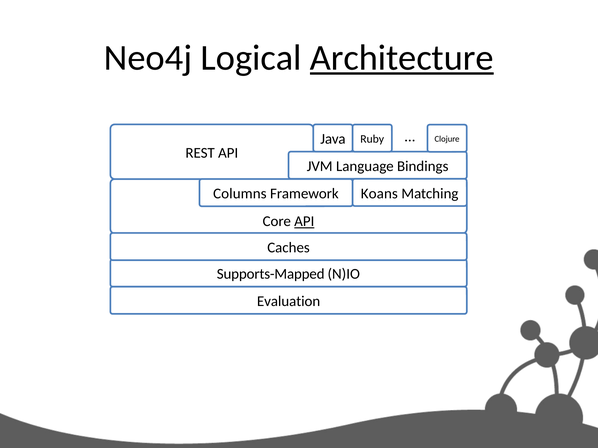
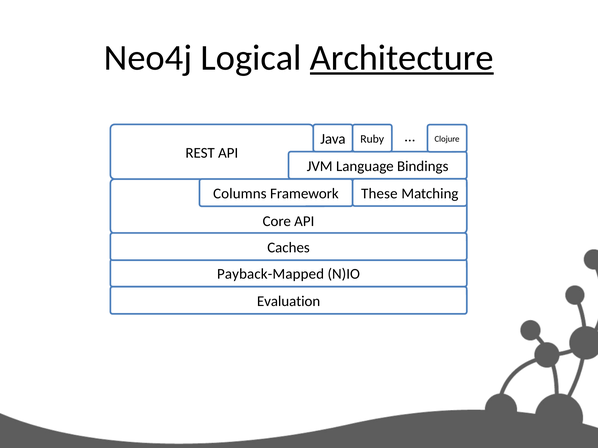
Koans: Koans -> These
API at (304, 222) underline: present -> none
Supports-Mapped: Supports-Mapped -> Payback-Mapped
